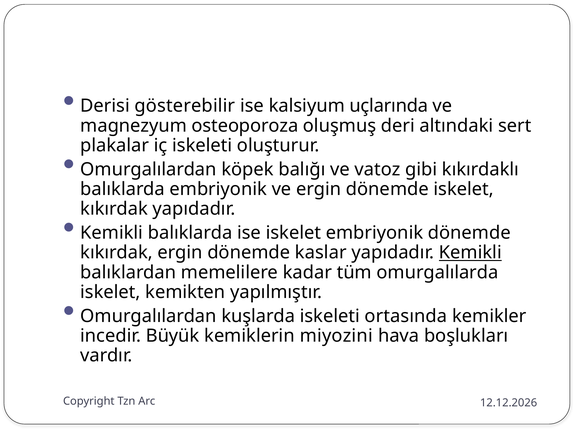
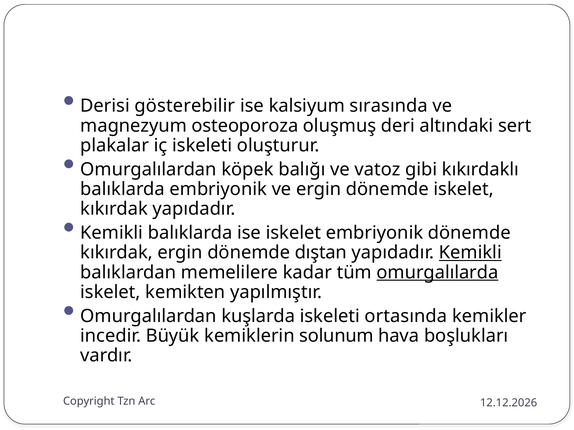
uçlarında: uçlarında -> sırasında
kaslar: kaslar -> dıştan
omurgalılarda underline: none -> present
miyozini: miyozini -> solunum
